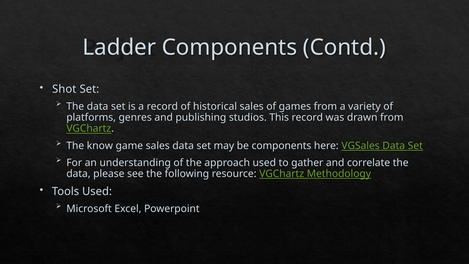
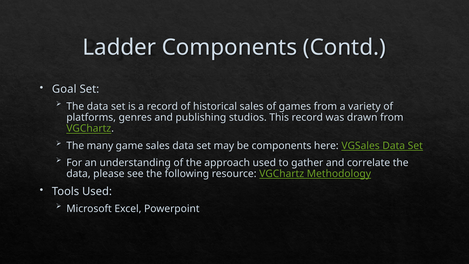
Shot: Shot -> Goal
know: know -> many
